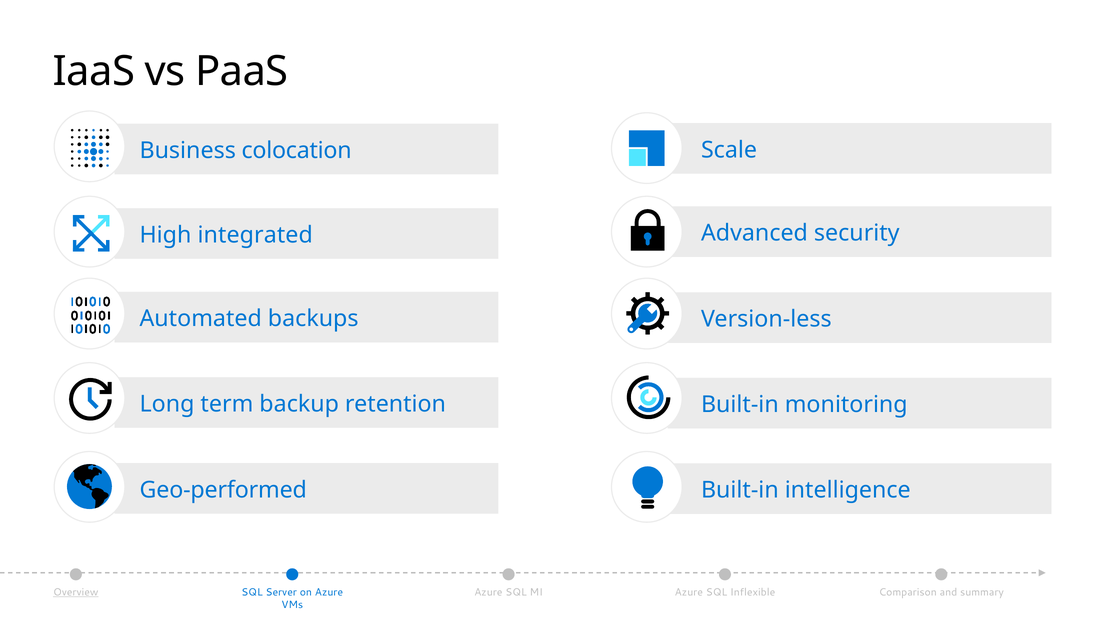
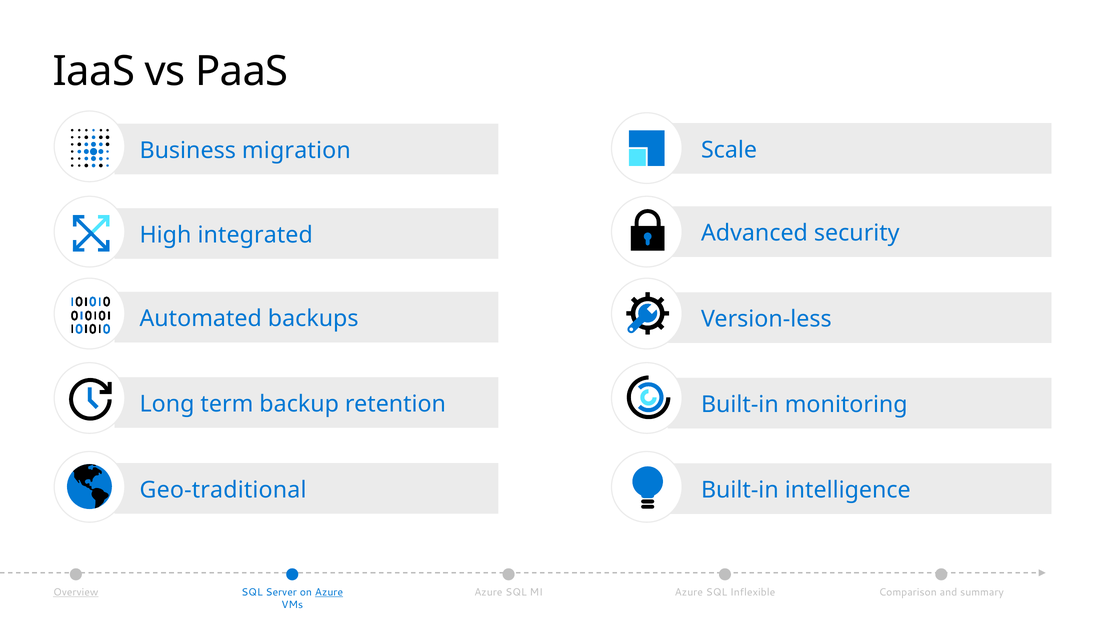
colocation: colocation -> migration
Geo-performed: Geo-performed -> Geo-traditional
Azure at (329, 592) underline: none -> present
